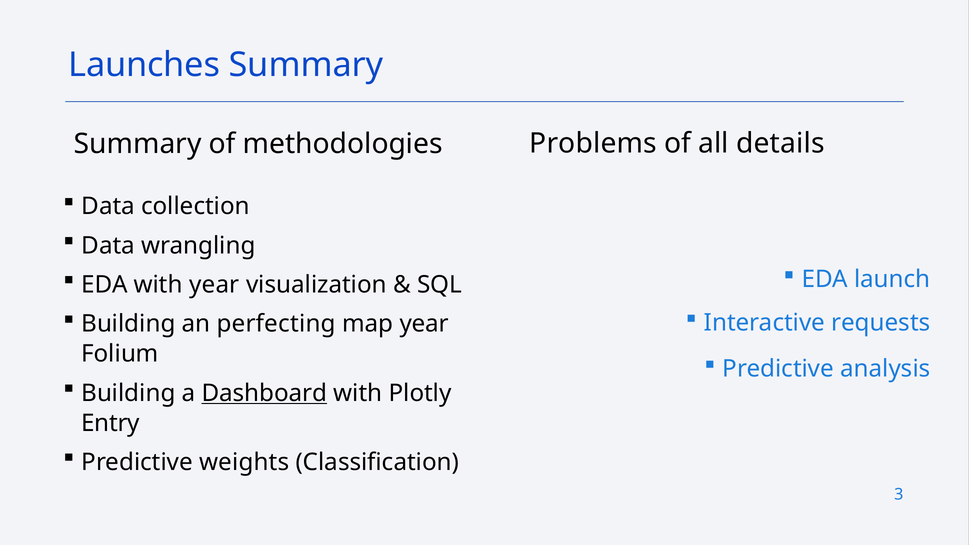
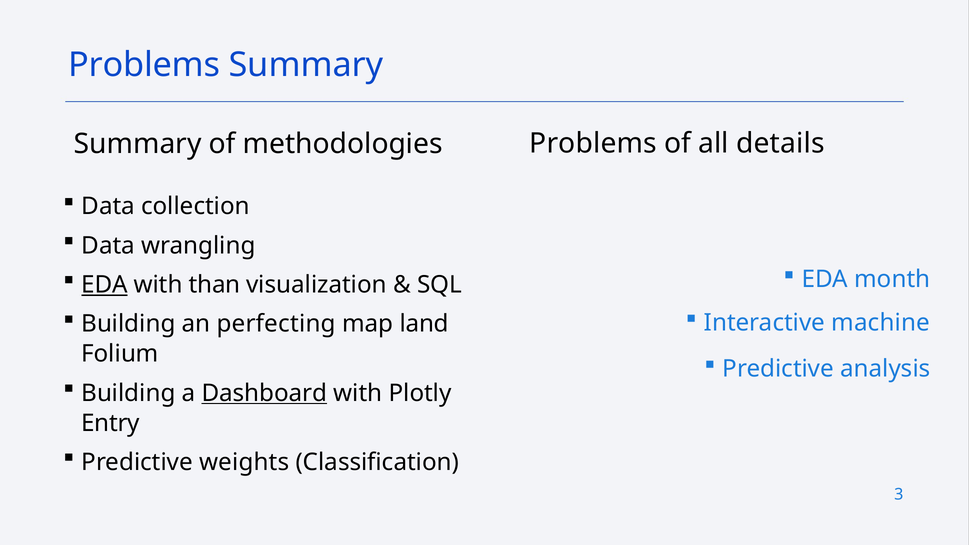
Launches at (144, 65): Launches -> Problems
launch: launch -> month
EDA at (104, 285) underline: none -> present
with year: year -> than
requests: requests -> machine
map year: year -> land
